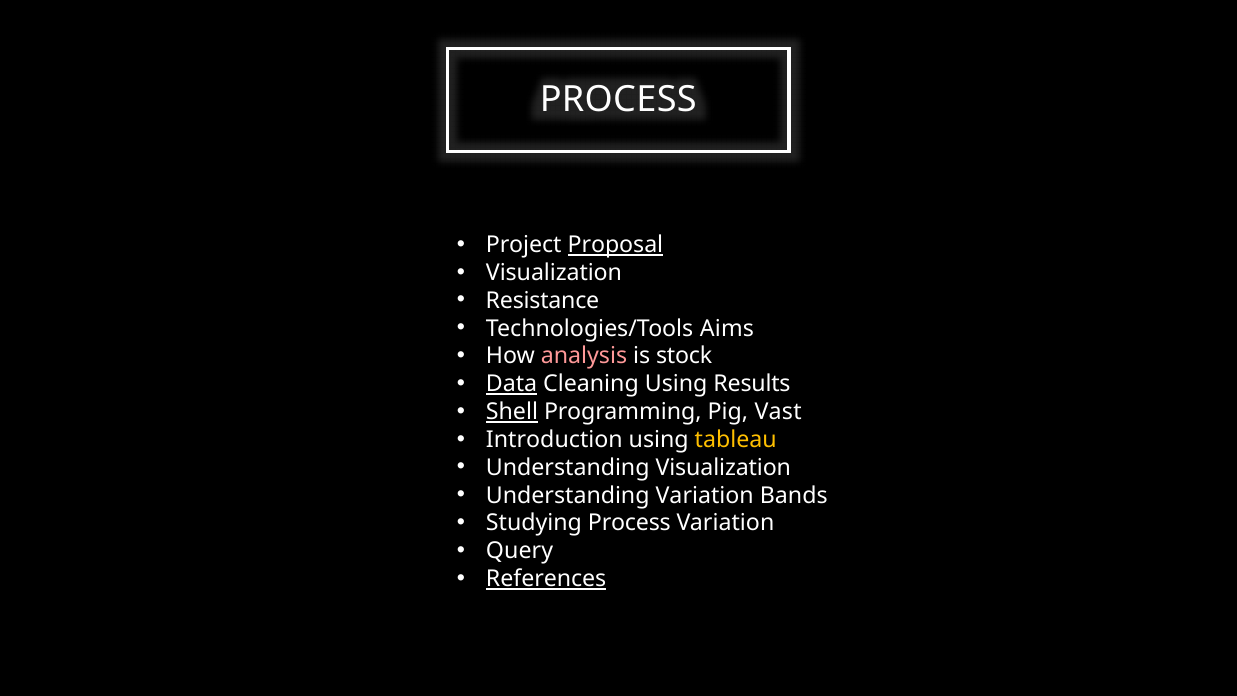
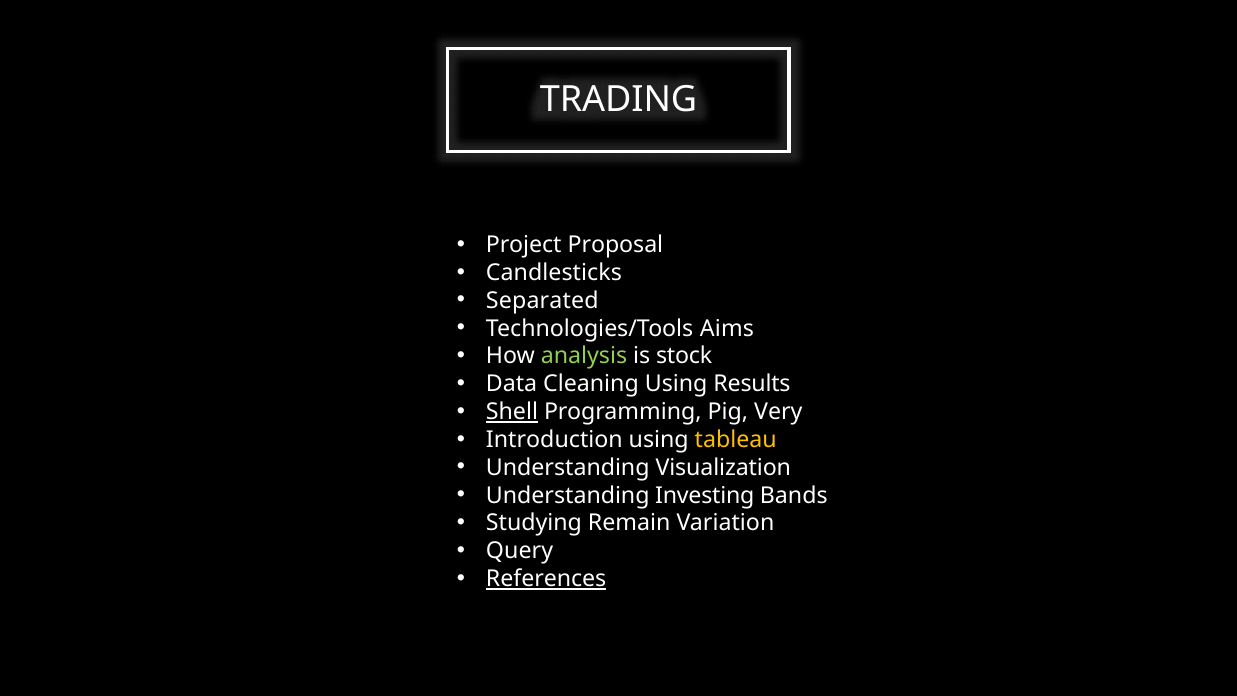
PROCESS at (618, 100): PROCESS -> TRADING
Proposal underline: present -> none
Visualization at (554, 273): Visualization -> Candlesticks
Resistance: Resistance -> Separated
analysis colour: pink -> light green
Data underline: present -> none
Vast: Vast -> Very
Understanding Variation: Variation -> Investing
Studying Process: Process -> Remain
